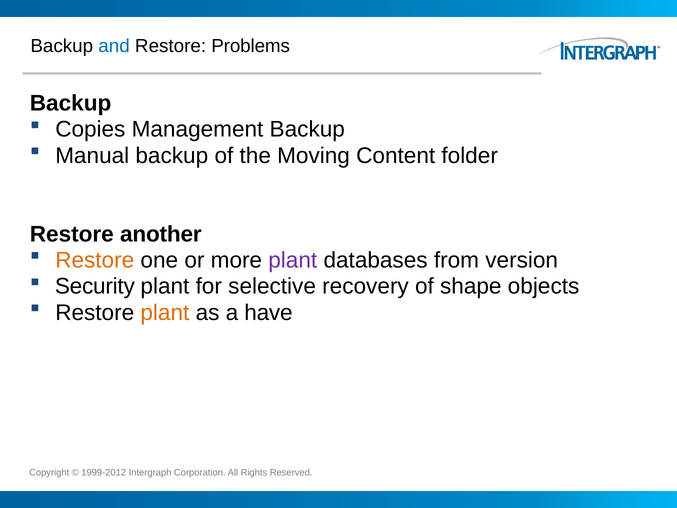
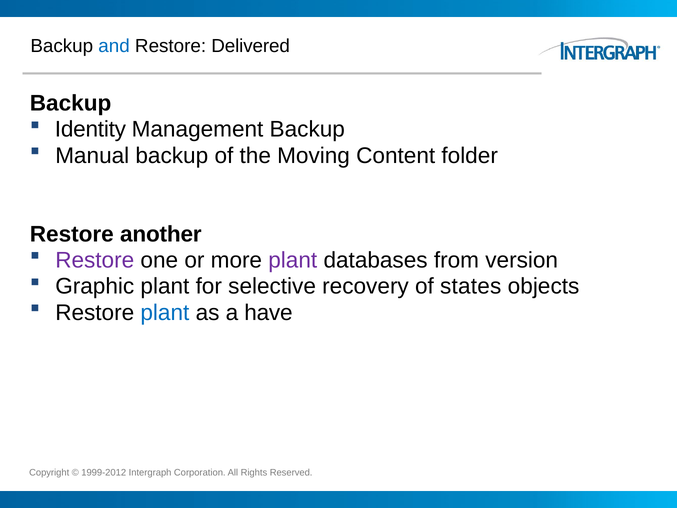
Problems: Problems -> Delivered
Copies: Copies -> Identity
Restore at (95, 260) colour: orange -> purple
Security: Security -> Graphic
shape: shape -> states
plant at (165, 312) colour: orange -> blue
